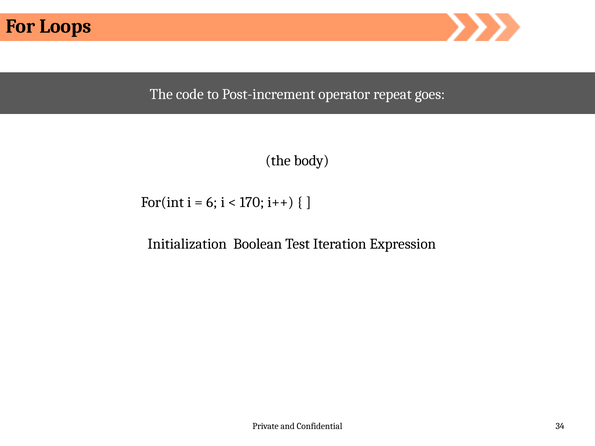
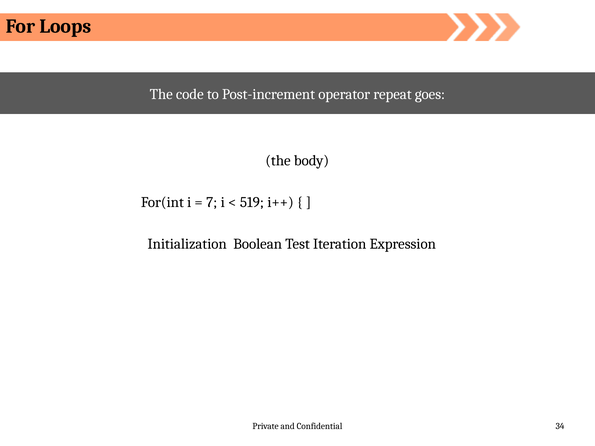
6: 6 -> 7
170: 170 -> 519
